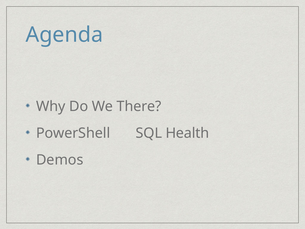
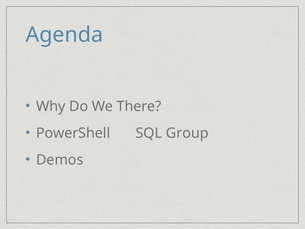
Health: Health -> Group
